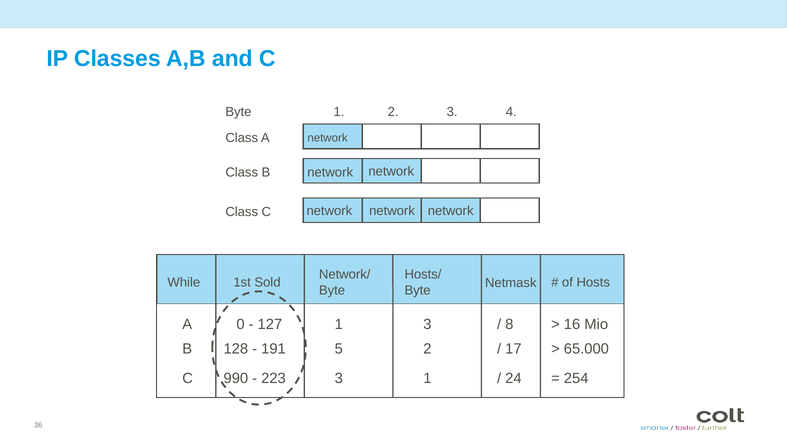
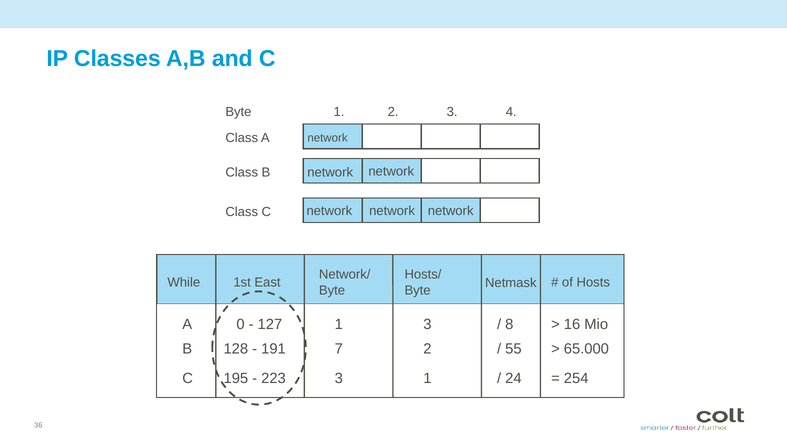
Sold: Sold -> East
5: 5 -> 7
17: 17 -> 55
990: 990 -> 195
